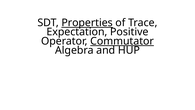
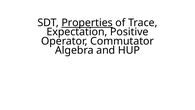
Commutator underline: present -> none
